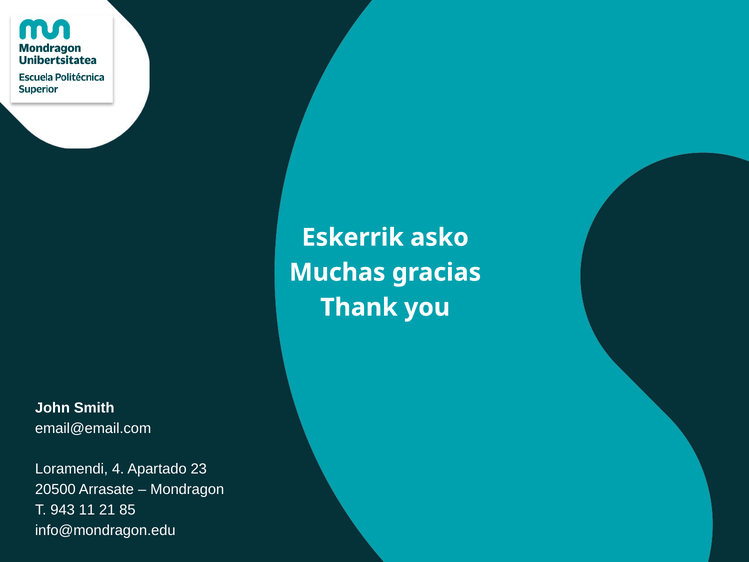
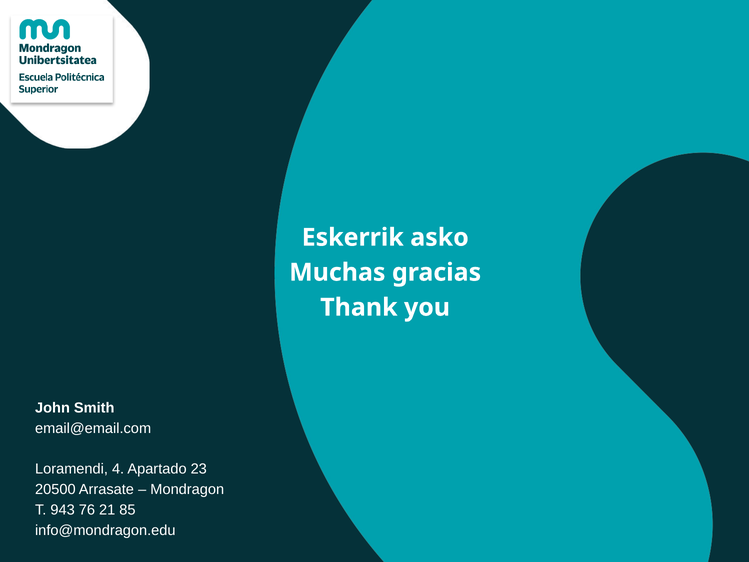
11: 11 -> 76
